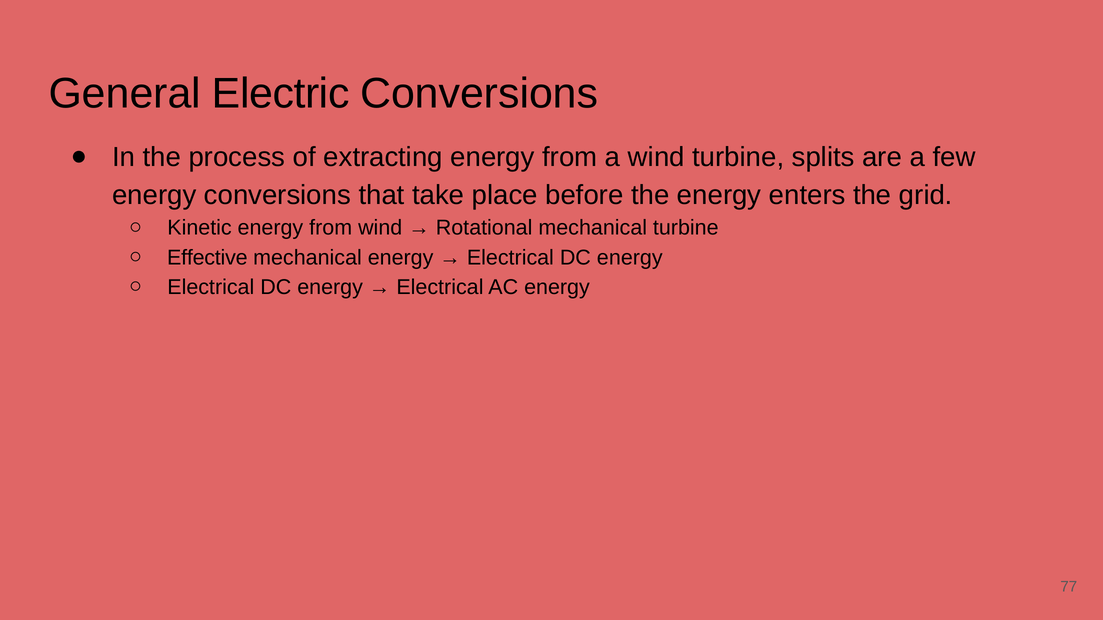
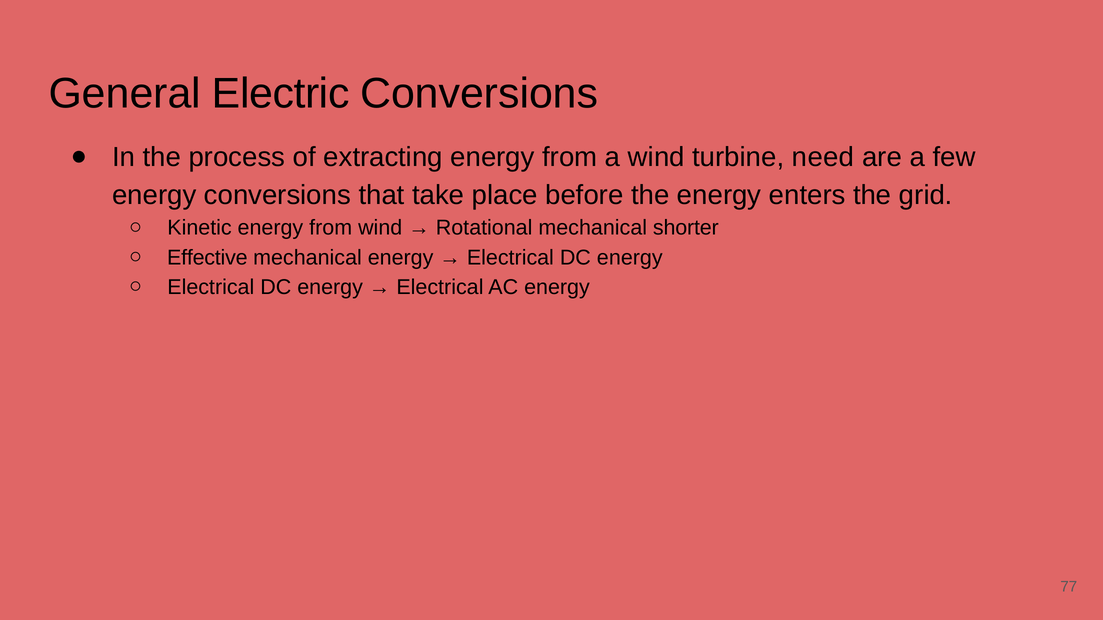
splits: splits -> need
mechanical turbine: turbine -> shorter
